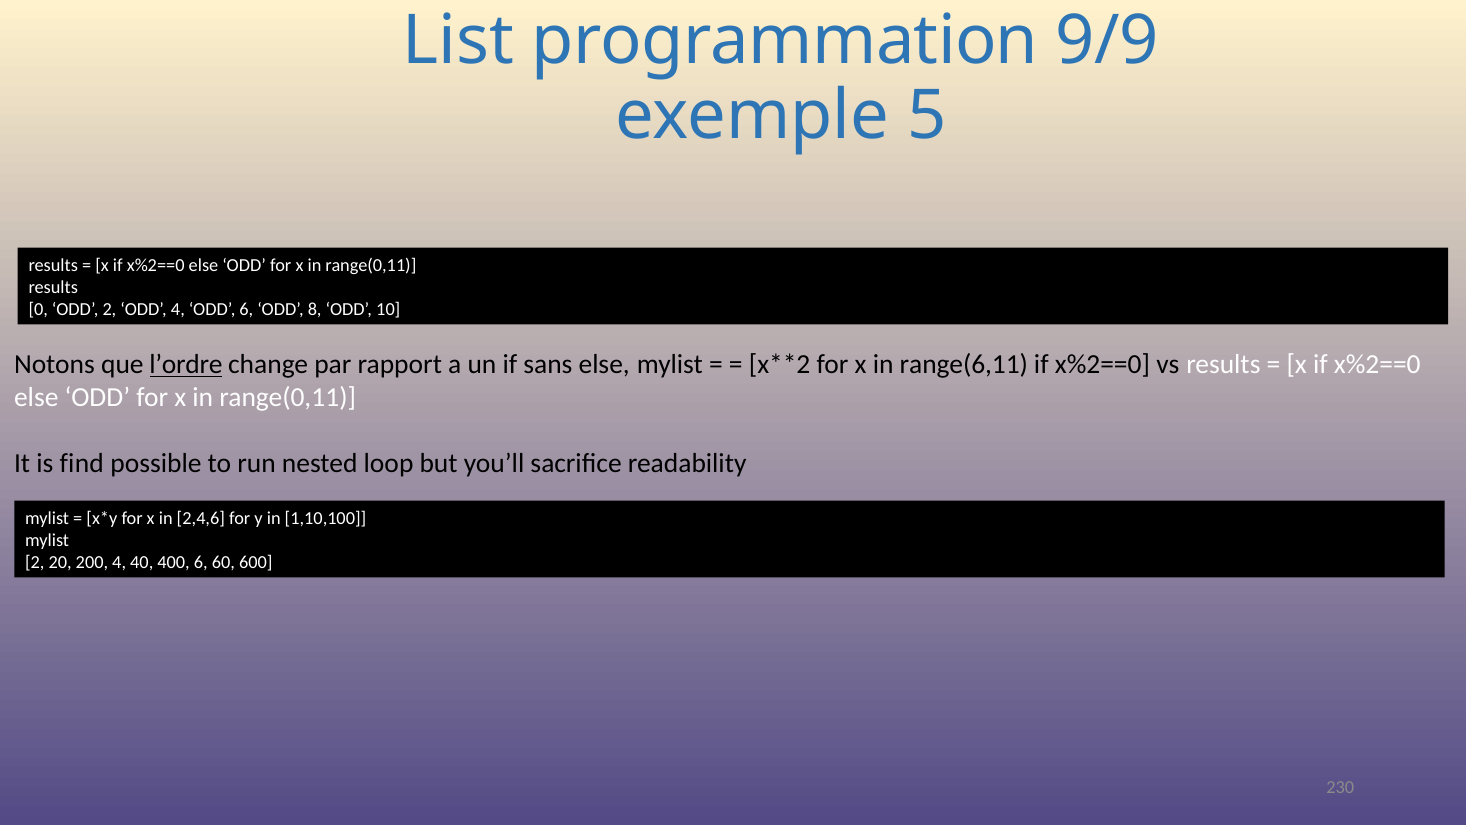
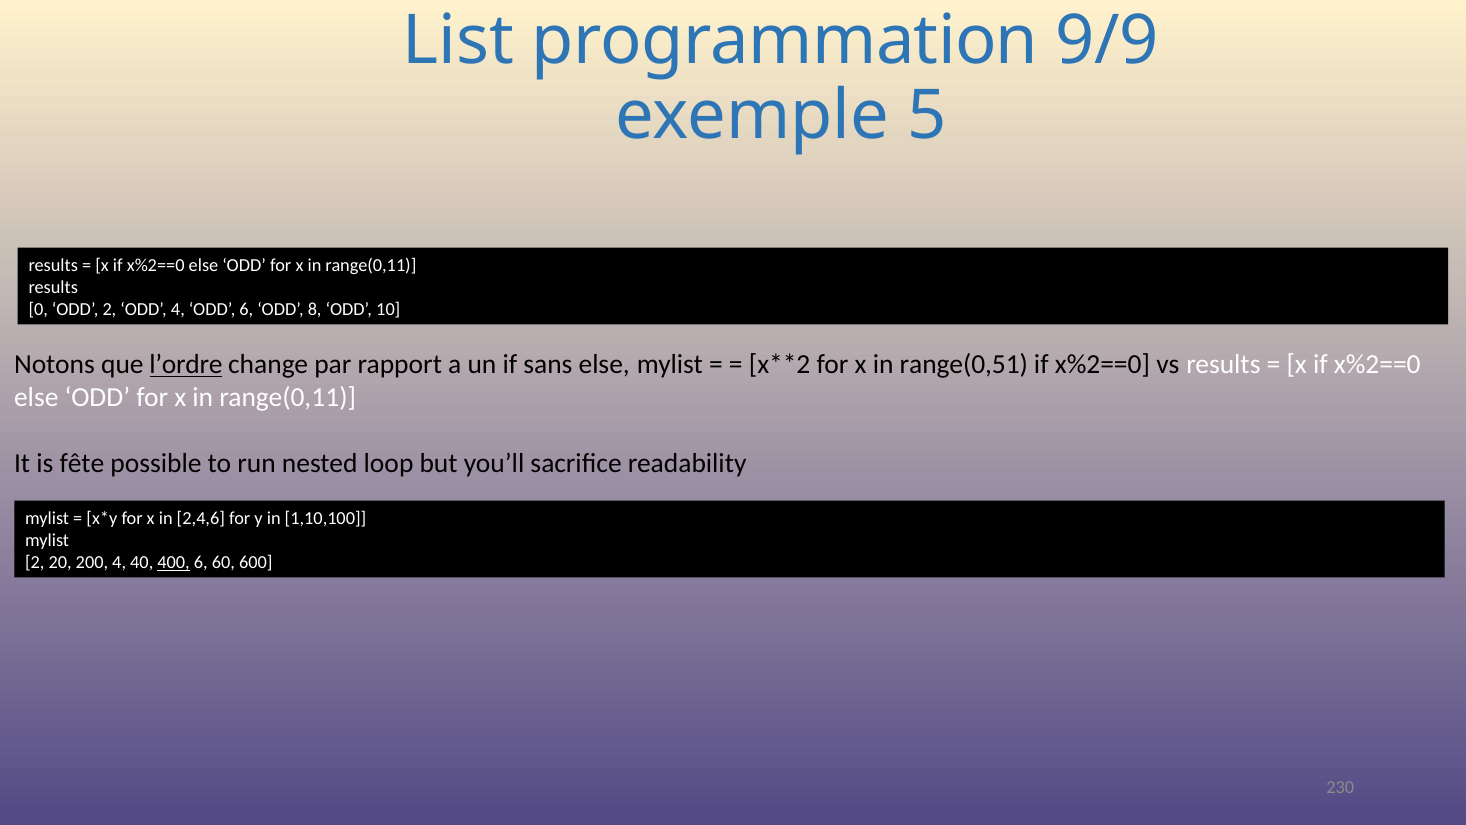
range(6,11: range(6,11 -> range(0,51
find: find -> fête
400 underline: none -> present
